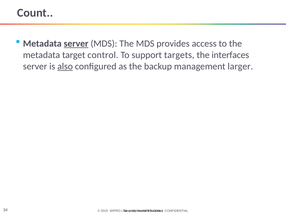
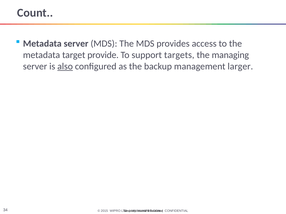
server at (76, 44) underline: present -> none
control: control -> provide
interfaces: interfaces -> managing
